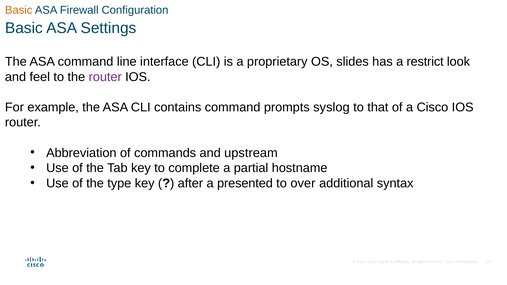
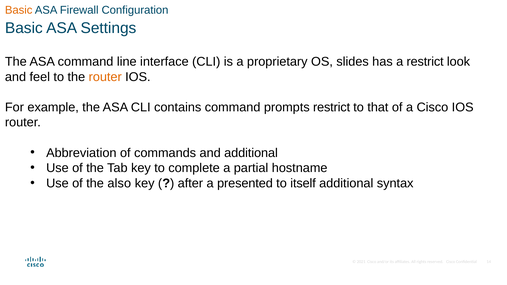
router at (105, 77) colour: purple -> orange
prompts syslog: syslog -> restrict
and upstream: upstream -> additional
type: type -> also
over: over -> itself
